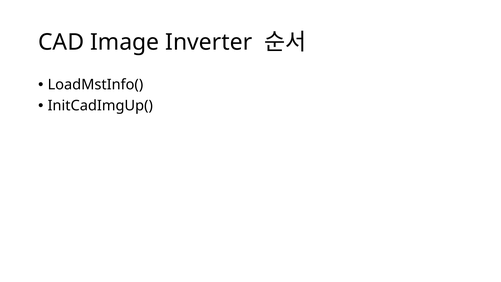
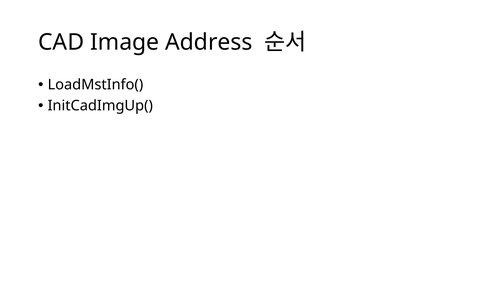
Inverter: Inverter -> Address
